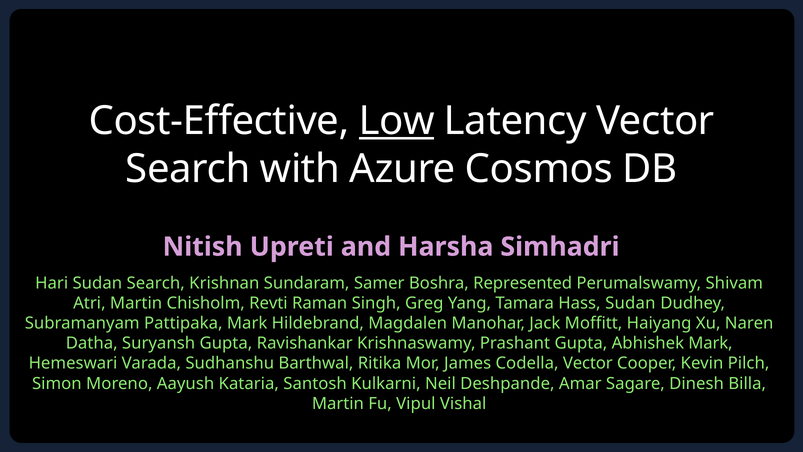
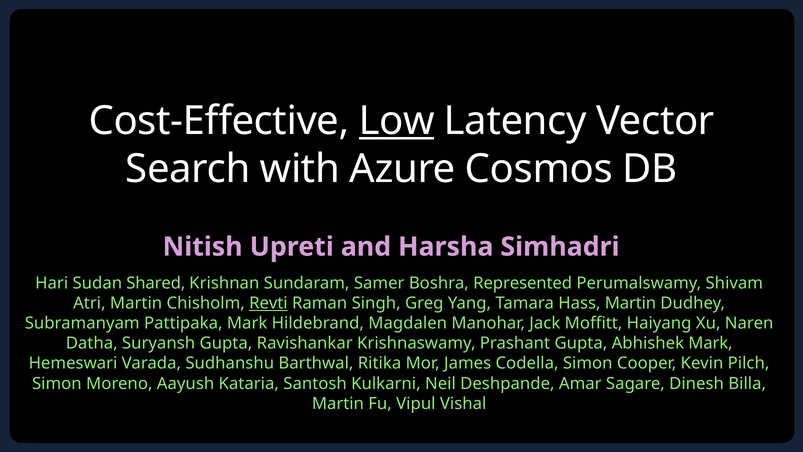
Sudan Search: Search -> Shared
Revti underline: none -> present
Hass Sudan: Sudan -> Martin
Codella Vector: Vector -> Simon
